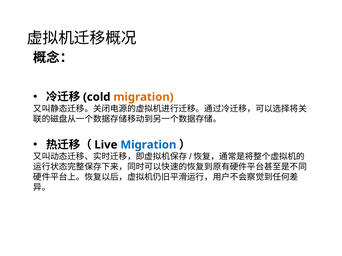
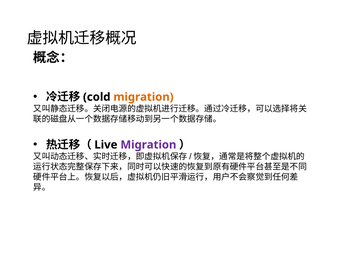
Migration at (148, 145) colour: blue -> purple
